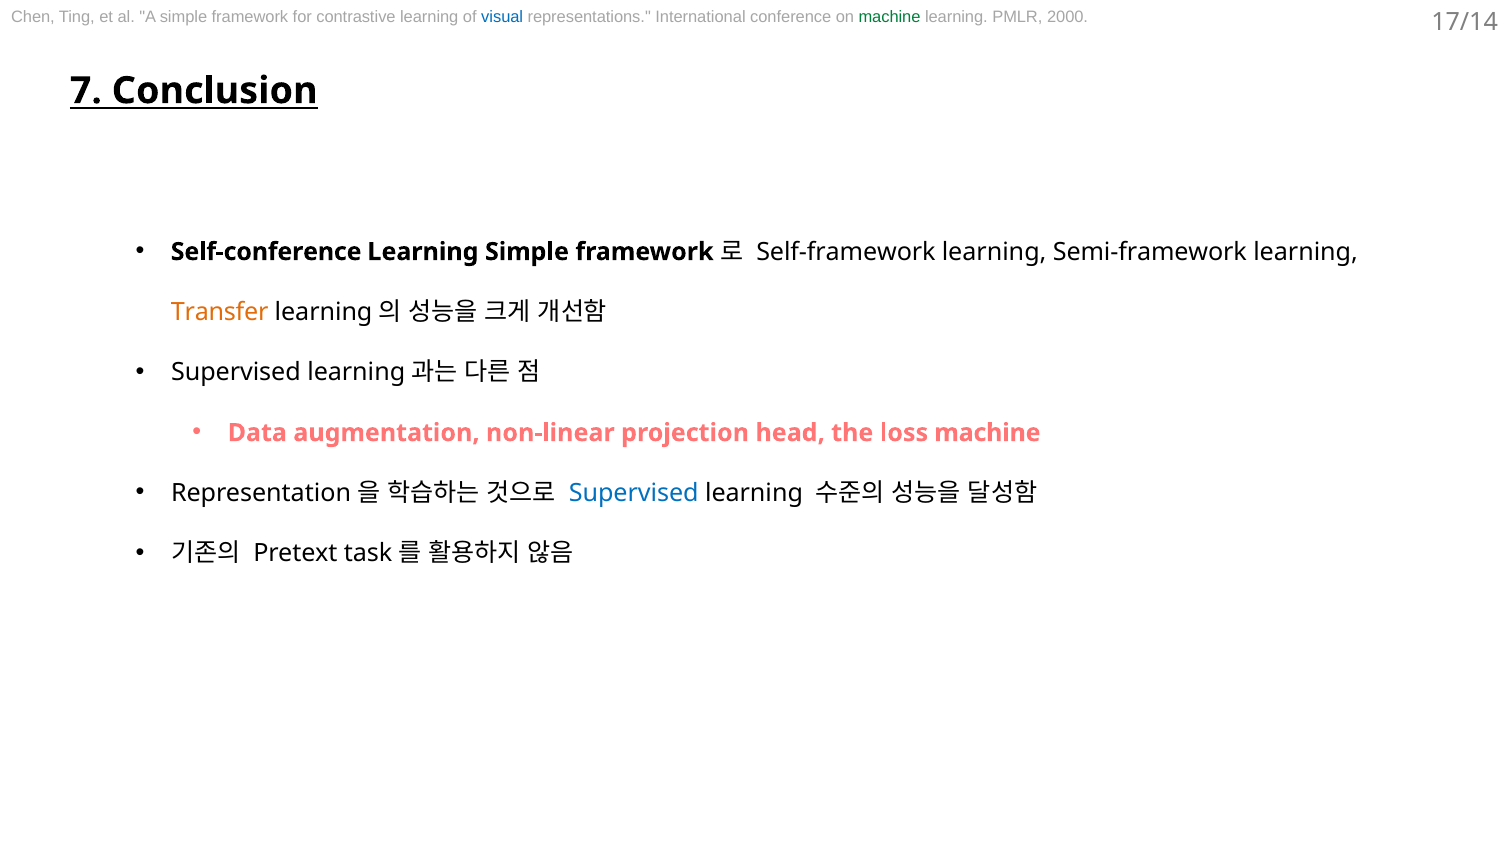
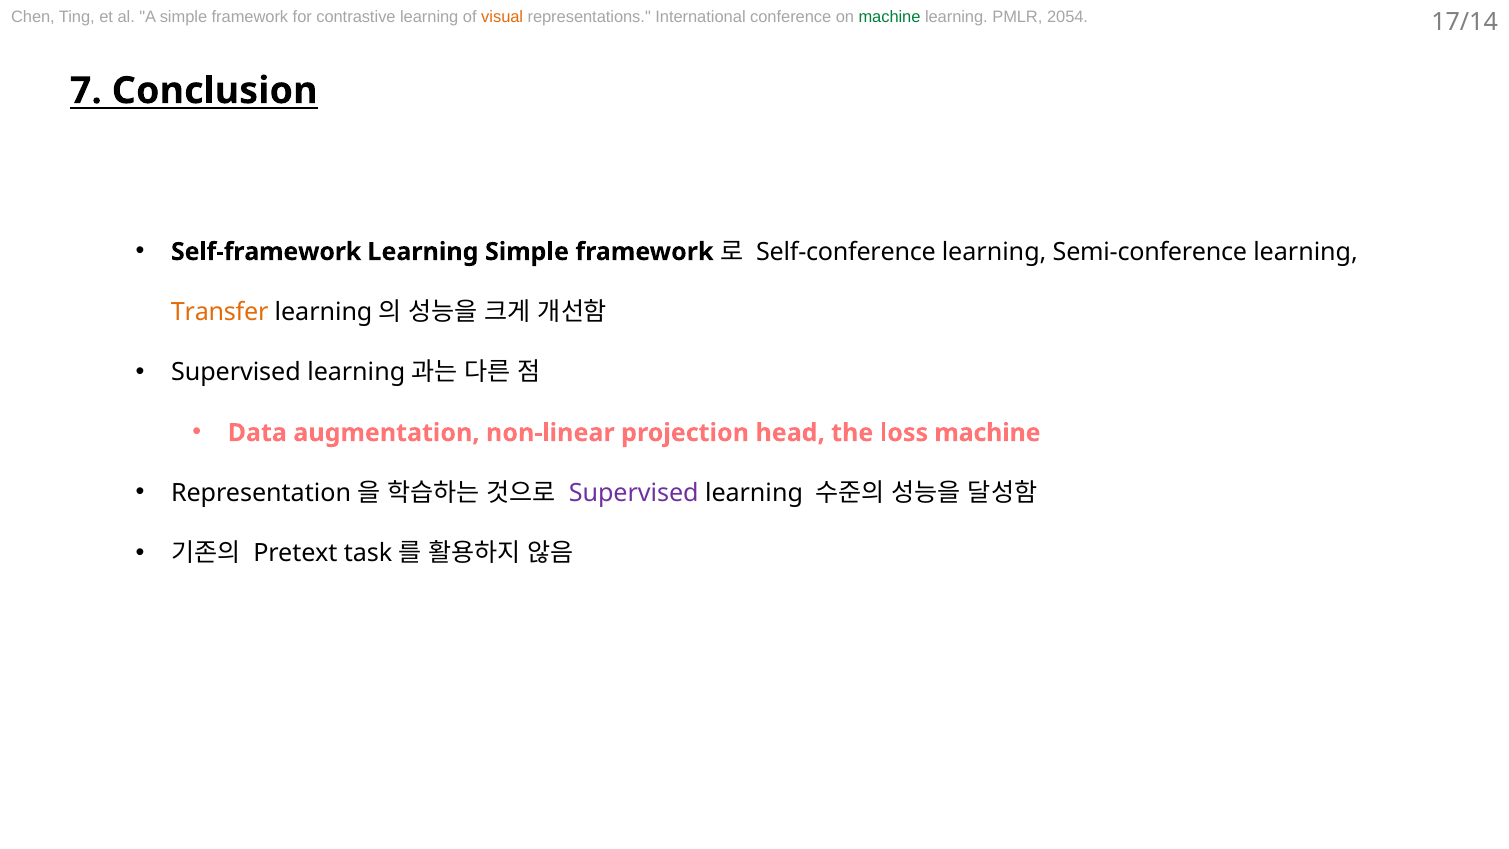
visual colour: blue -> orange
2000: 2000 -> 2054
Self-conference: Self-conference -> Self-framework
Self-framework: Self-framework -> Self-conference
Semi-framework: Semi-framework -> Semi-conference
Supervised at (634, 493) colour: blue -> purple
